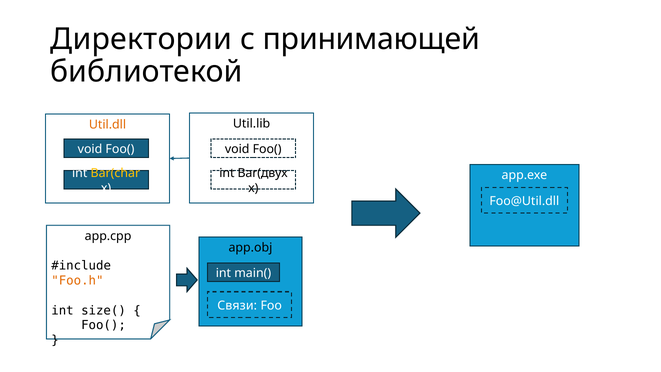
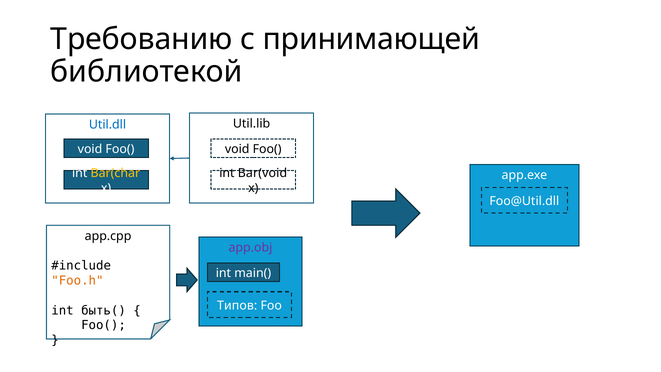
Директории: Директории -> Требованию
Util.dll colour: orange -> blue
Bar(двух: Bar(двух -> Bar(void
app.obj colour: black -> purple
Связи: Связи -> Типов
size(: size( -> быть(
